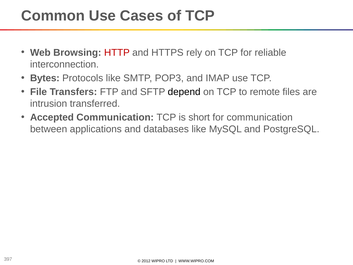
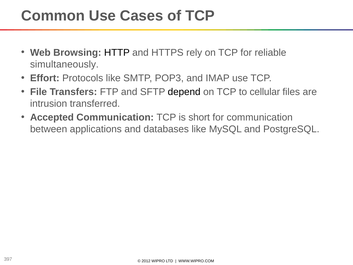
HTTP colour: red -> black
interconnection: interconnection -> simultaneously
Bytes: Bytes -> Effort
remote: remote -> cellular
